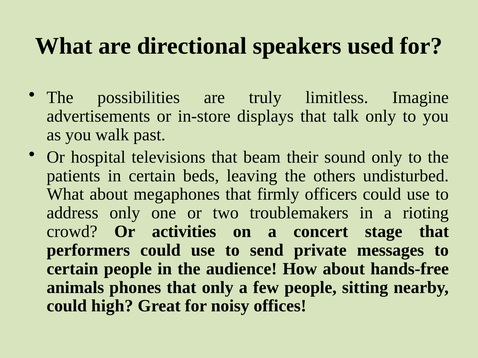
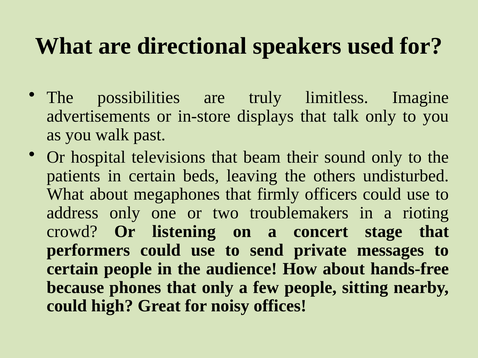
activities: activities -> listening
animals: animals -> because
